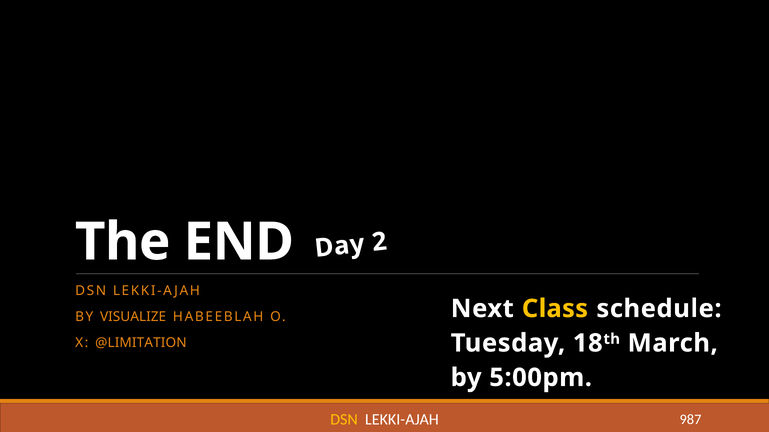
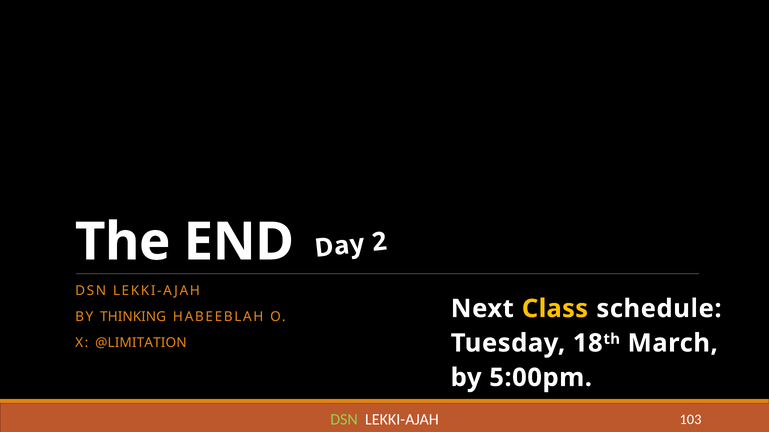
VISUALIZE: VISUALIZE -> THINKING
DSN at (344, 420) colour: yellow -> light green
987: 987 -> 103
